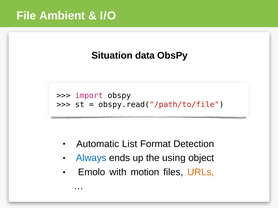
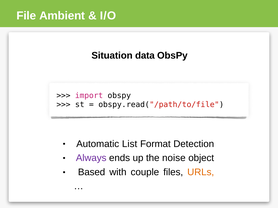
Always colour: blue -> purple
using: using -> noise
Emolo: Emolo -> Based
motion: motion -> couple
